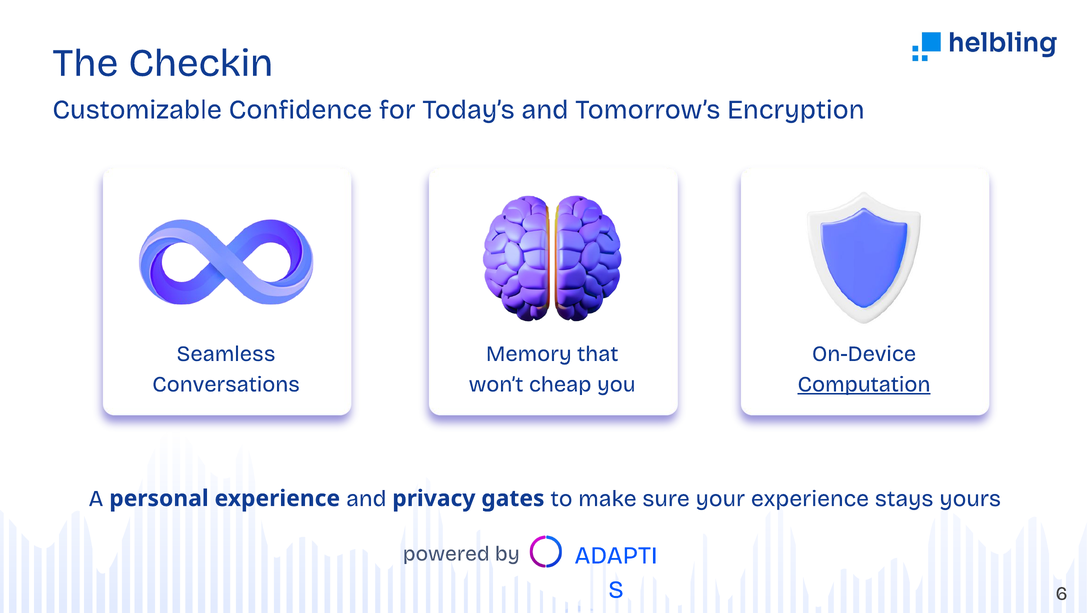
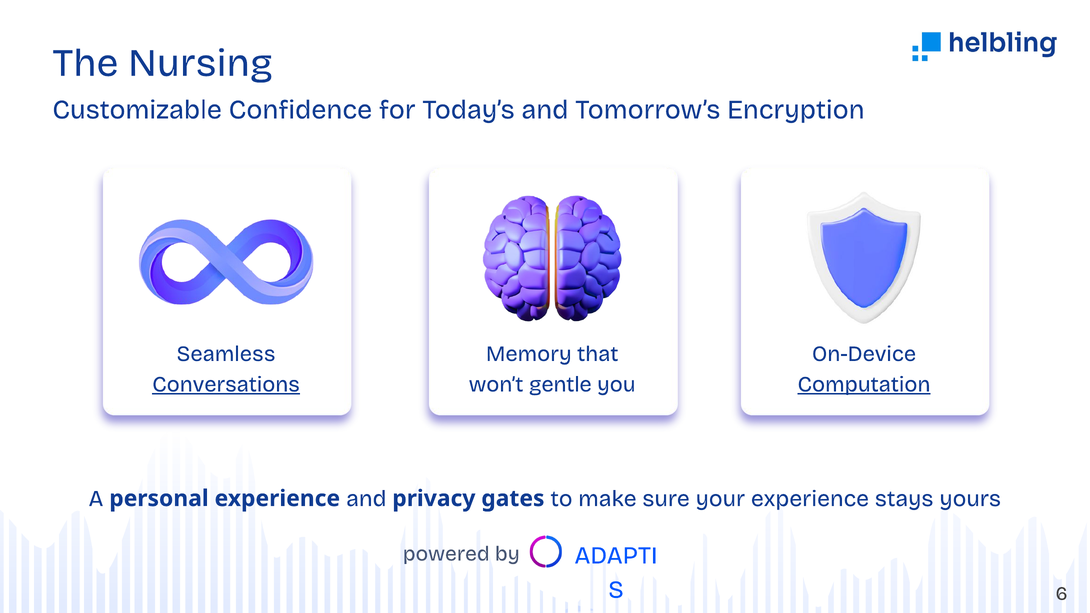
Checkin: Checkin -> Nursing
Conversations underline: none -> present
cheap: cheap -> gentle
